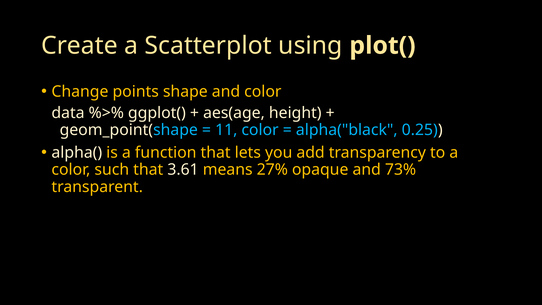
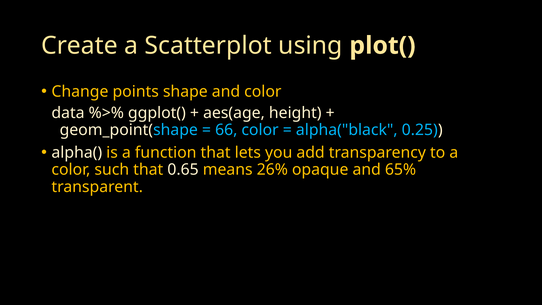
11: 11 -> 66
3.61: 3.61 -> 0.65
27%: 27% -> 26%
73%: 73% -> 65%
